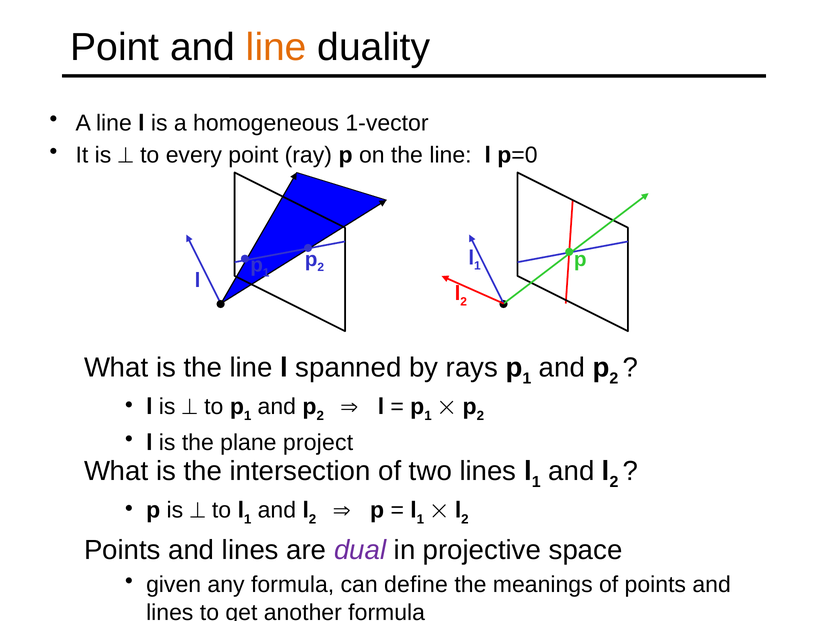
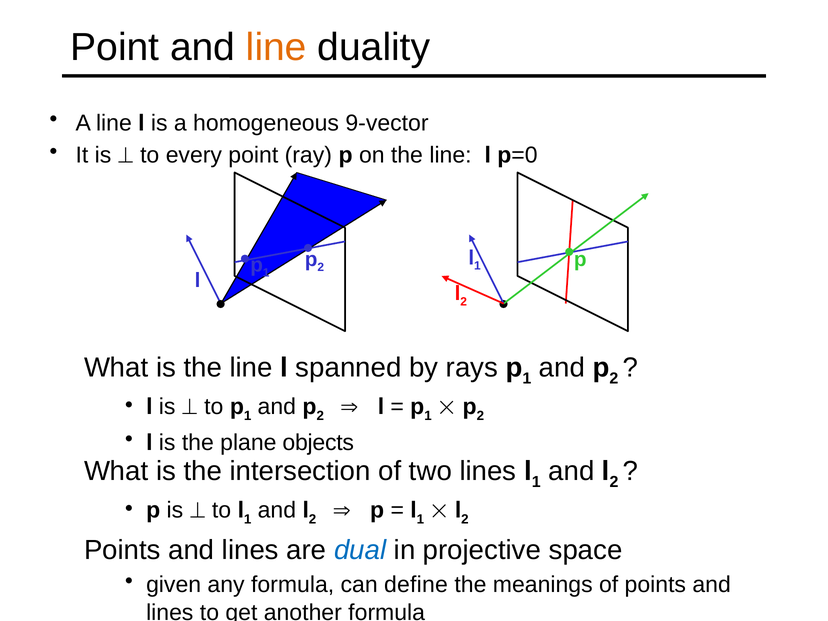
1-vector: 1-vector -> 9-vector
project: project -> objects
dual colour: purple -> blue
